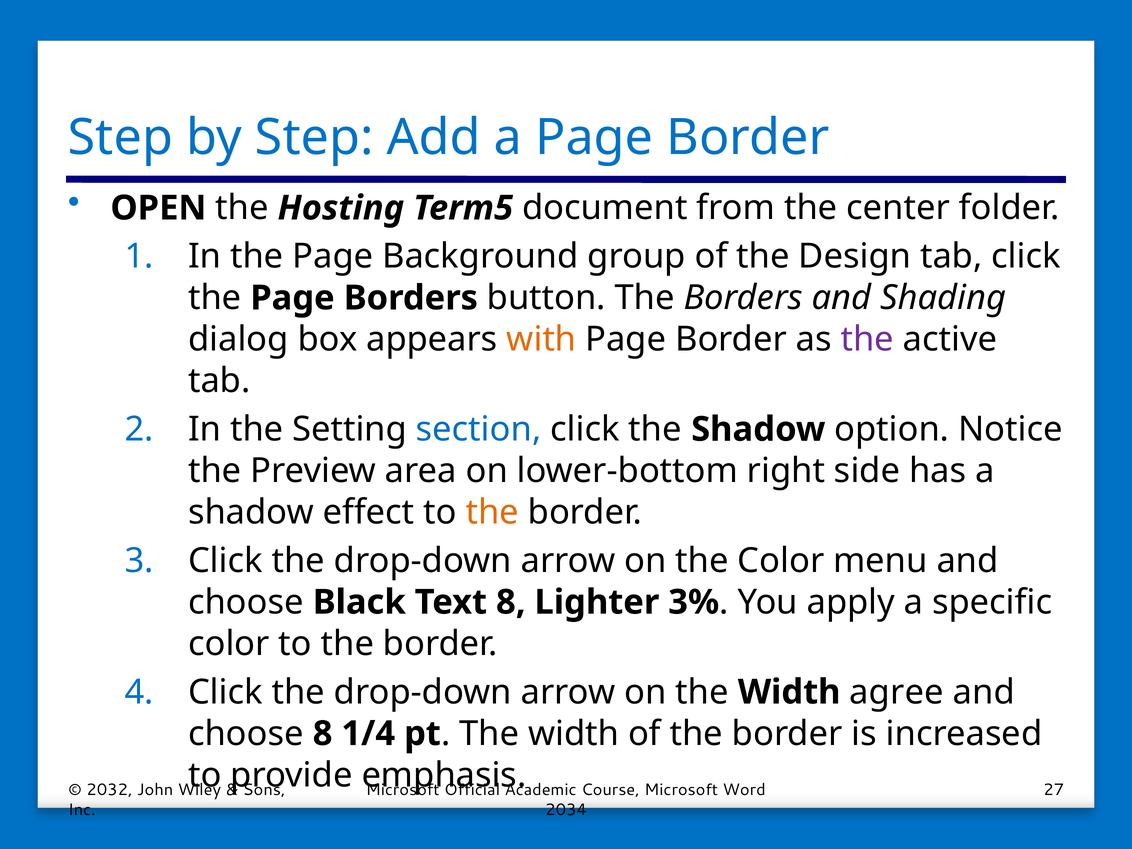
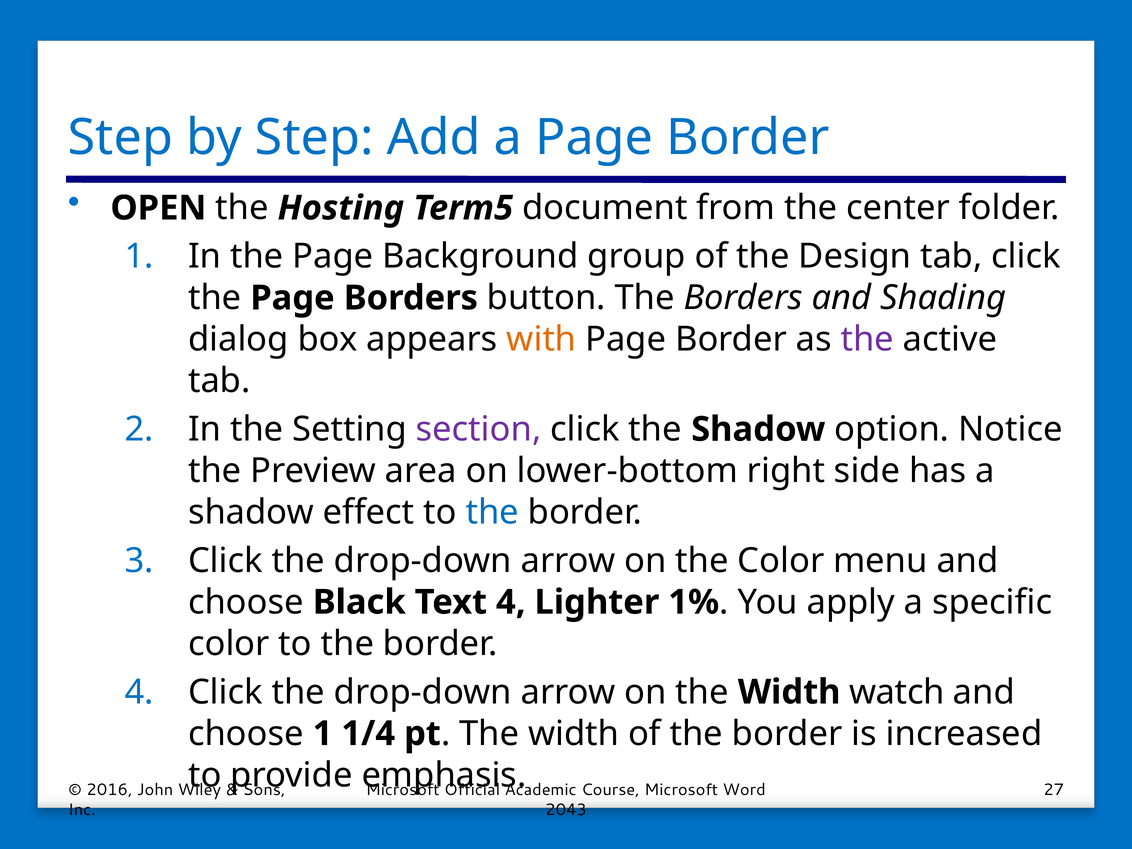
section colour: blue -> purple
the at (492, 512) colour: orange -> blue
Text 8: 8 -> 4
3%: 3% -> 1%
agree: agree -> watch
choose 8: 8 -> 1
2032: 2032 -> 2016
2034: 2034 -> 2043
